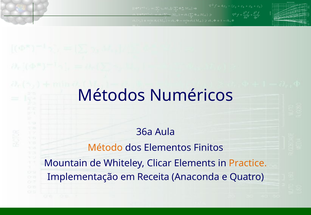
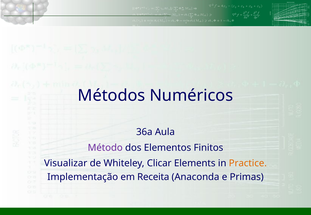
Método colour: orange -> purple
Mountain: Mountain -> Visualizar
Quatro: Quatro -> Primas
